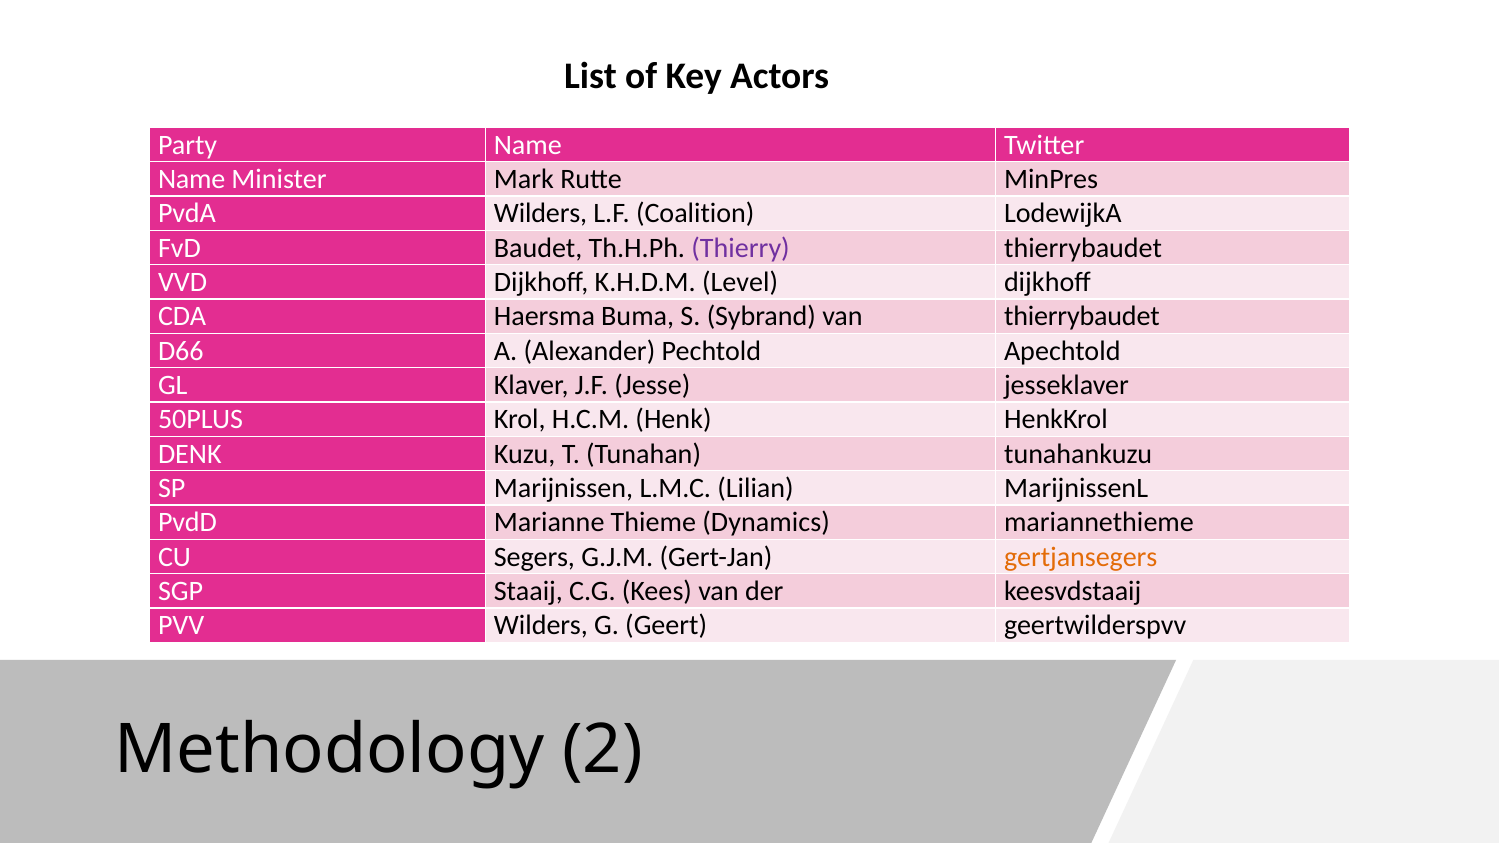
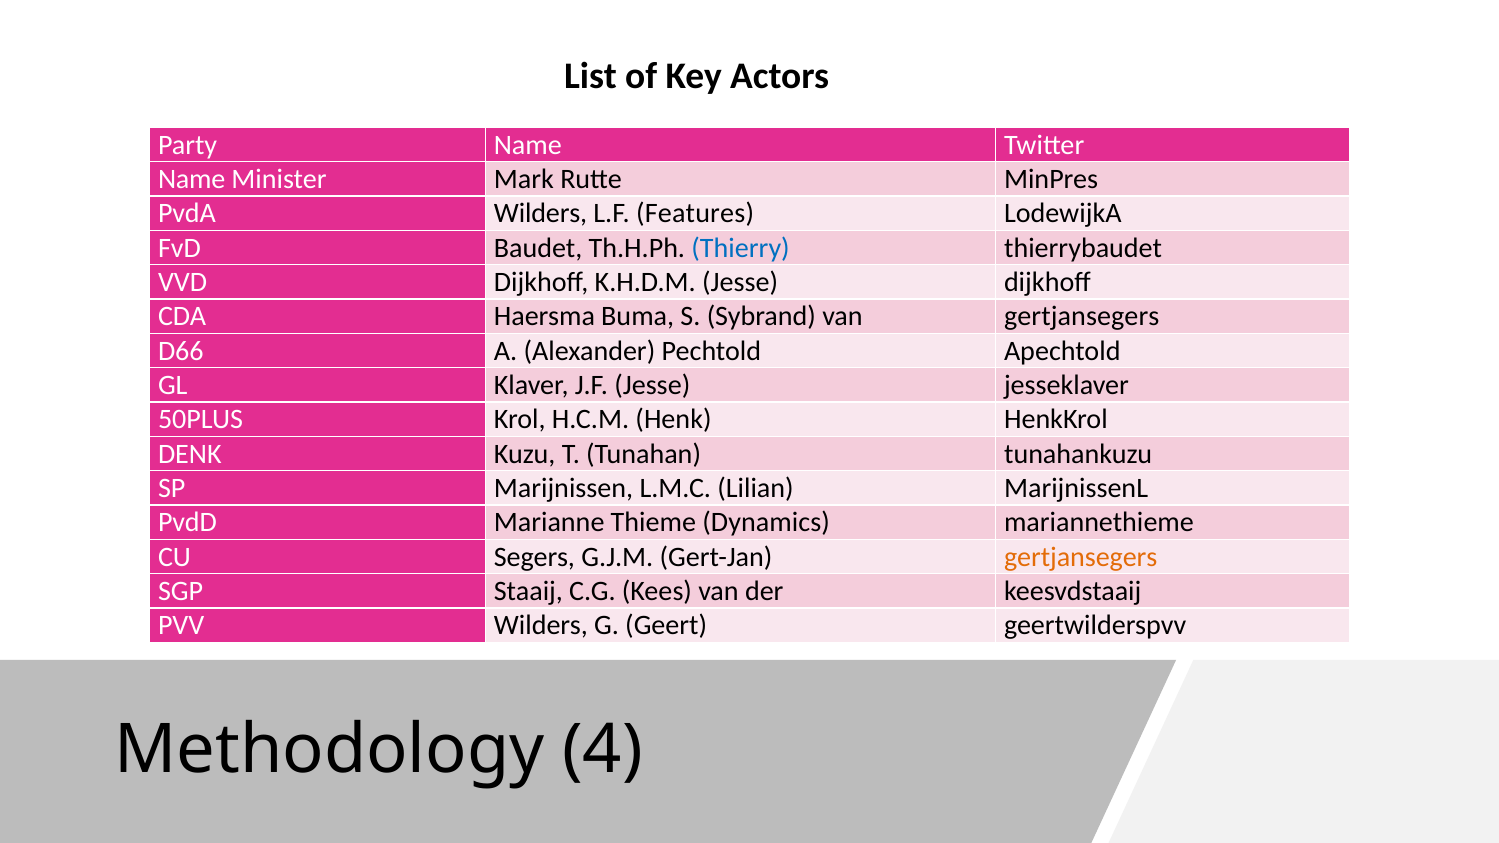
Coalition: Coalition -> Features
Thierry colour: purple -> blue
K.H.D.M Level: Level -> Jesse
van thierrybaudet: thierrybaudet -> gertjansegers
2: 2 -> 4
